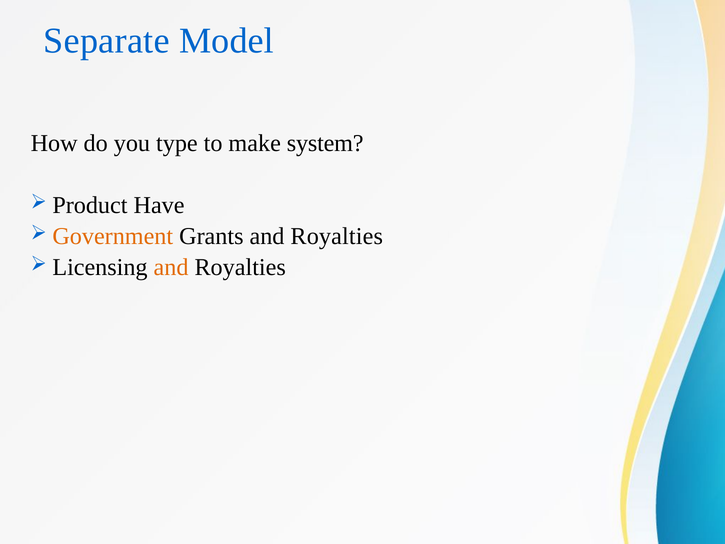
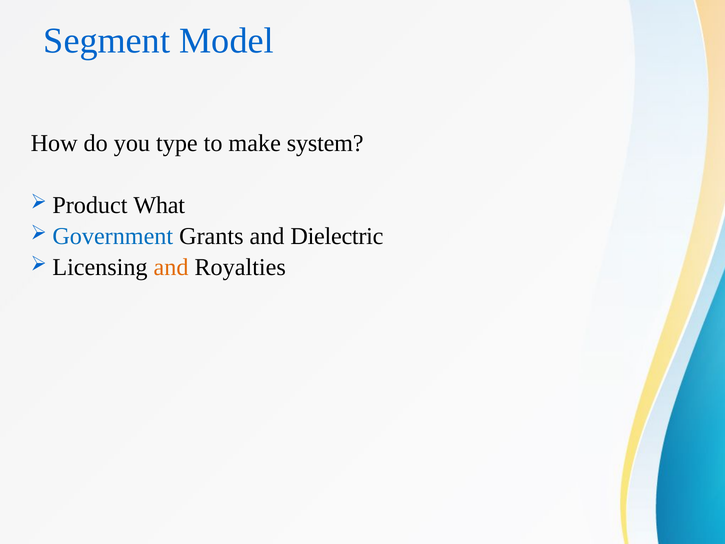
Separate: Separate -> Segment
Have: Have -> What
Government colour: orange -> blue
Grants and Royalties: Royalties -> Dielectric
